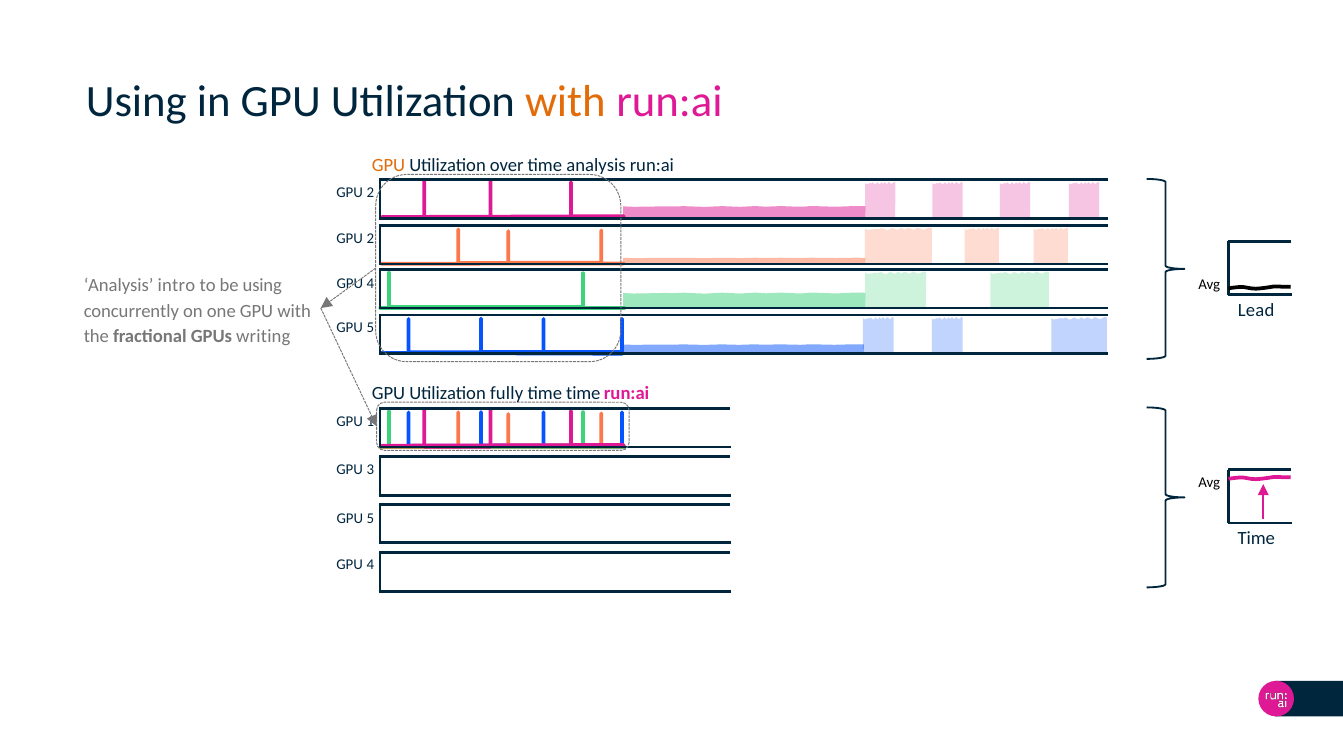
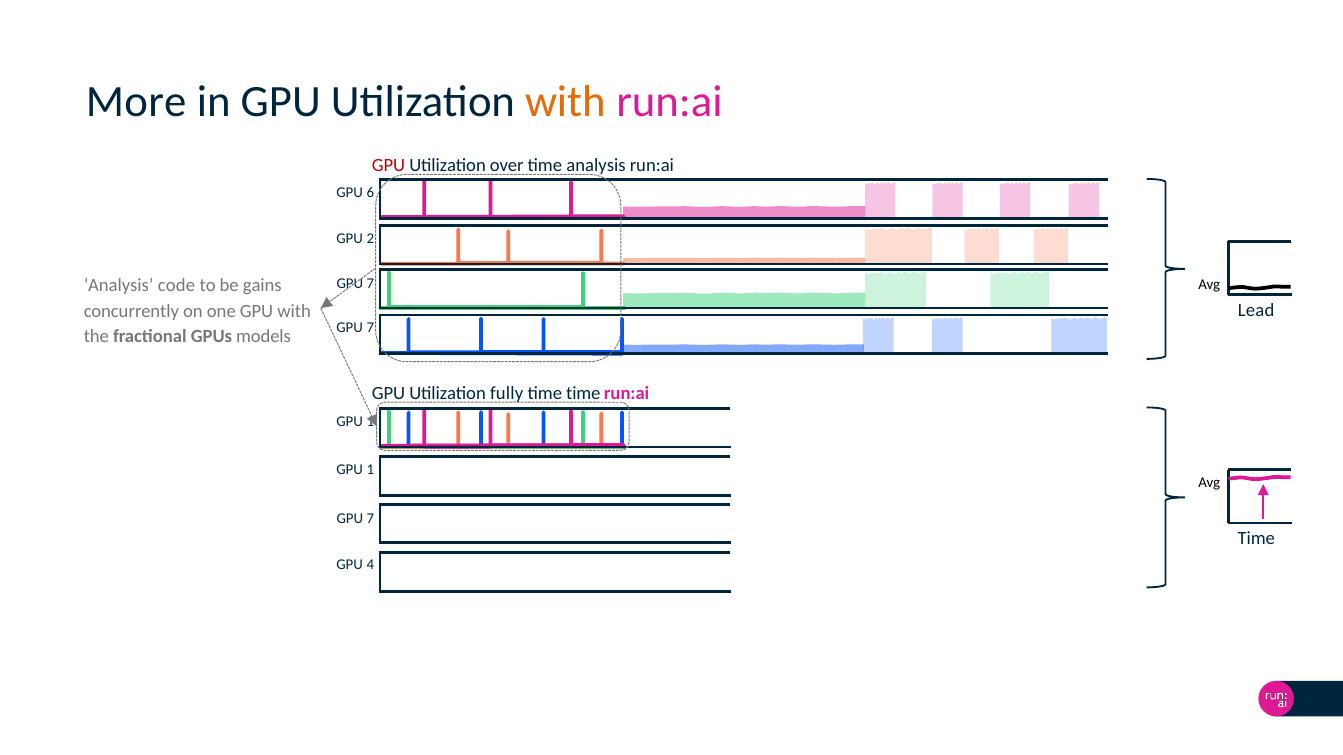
Using at (136, 102): Using -> More
GPU at (389, 165) colour: orange -> red
2 at (370, 193): 2 -> 6
4 at (370, 284): 4 -> 7
intro: intro -> code
be using: using -> gains
5 at (370, 327): 5 -> 7
writing: writing -> models
3 at (370, 470): 3 -> 1
5 at (370, 518): 5 -> 7
